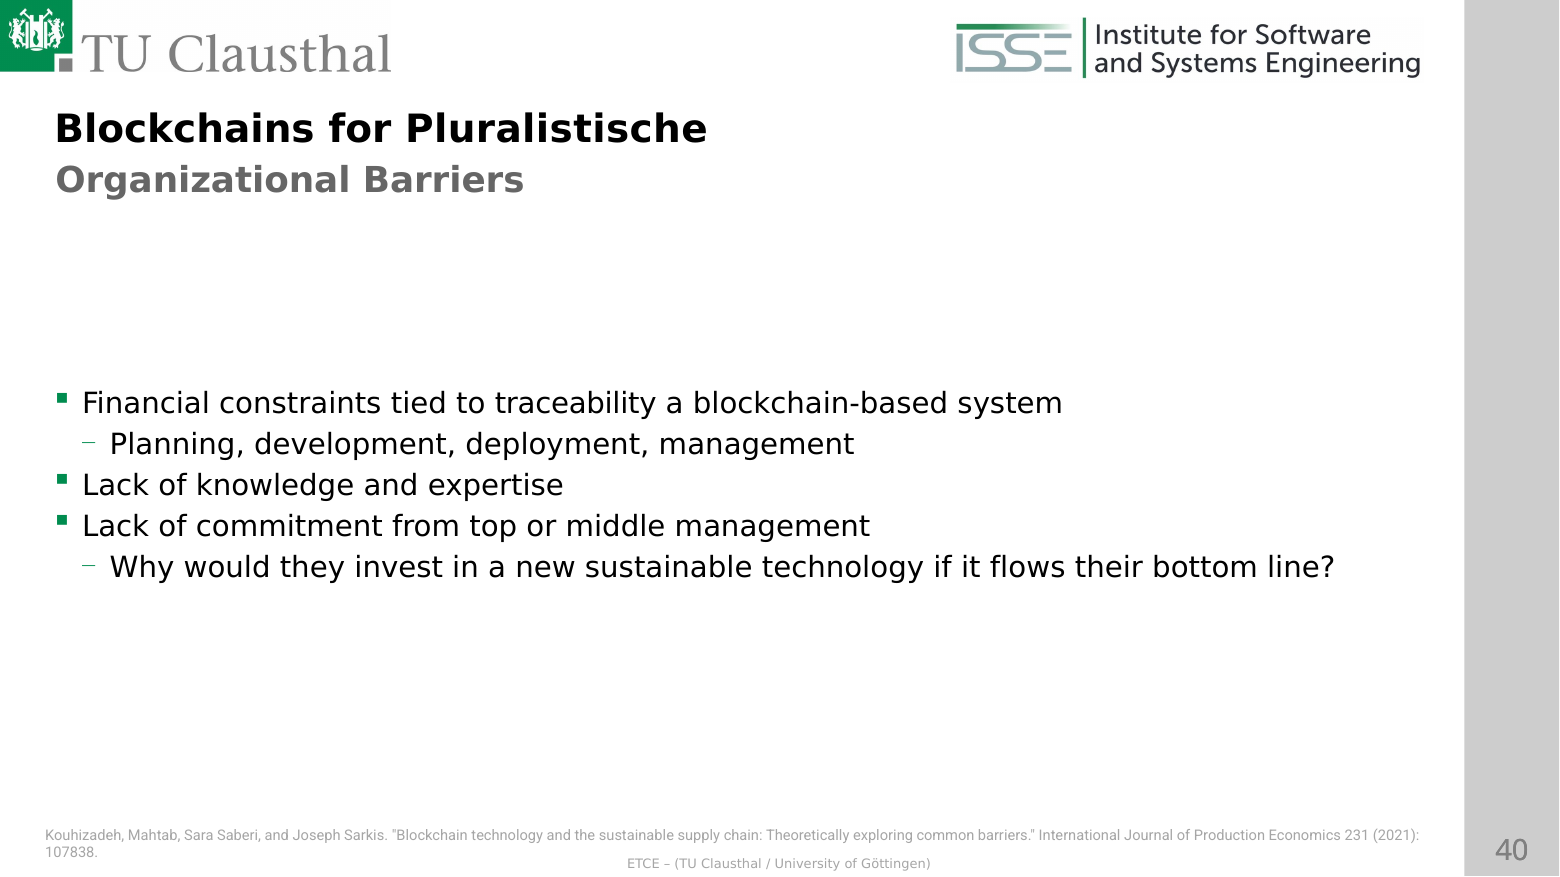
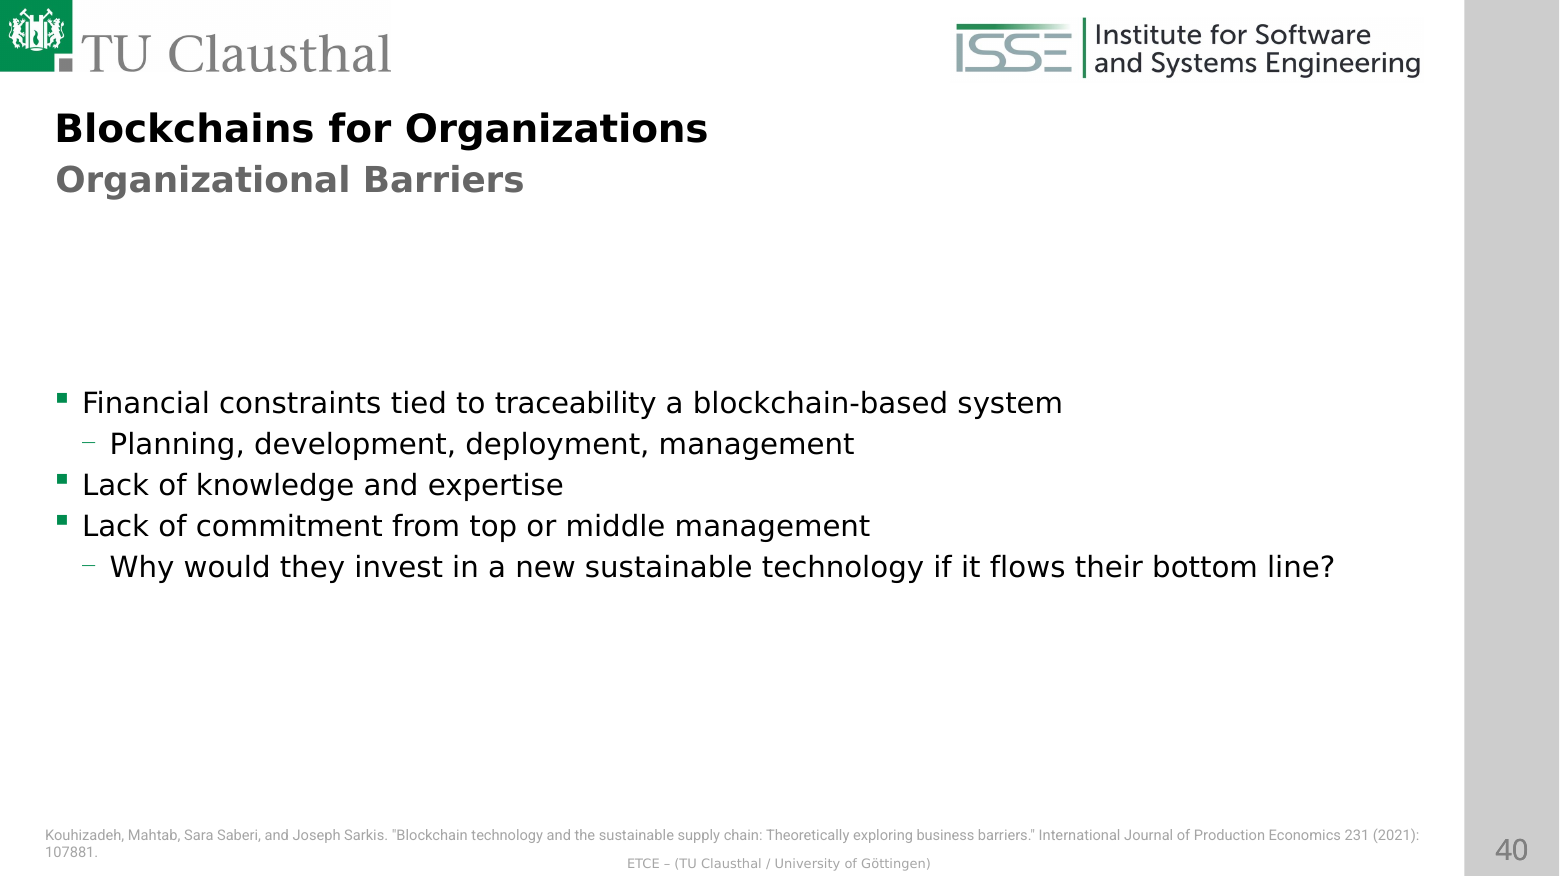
Pluralistische: Pluralistische -> Organizations
common: common -> business
107838: 107838 -> 107881
